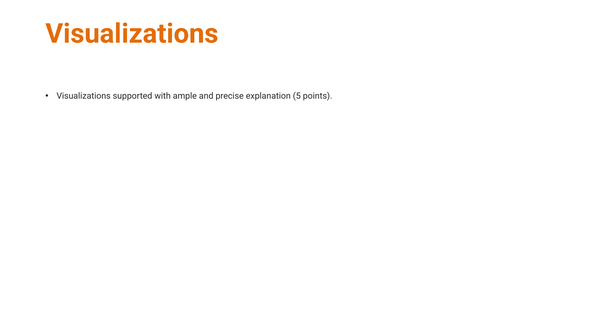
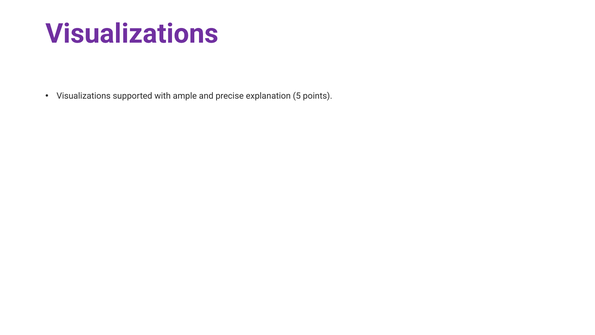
Visualizations at (132, 34) colour: orange -> purple
